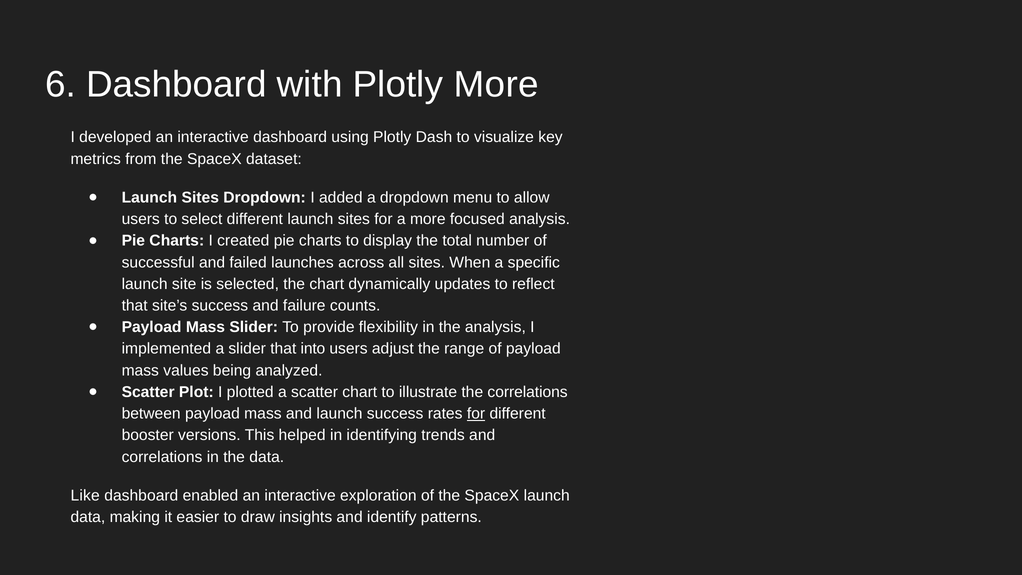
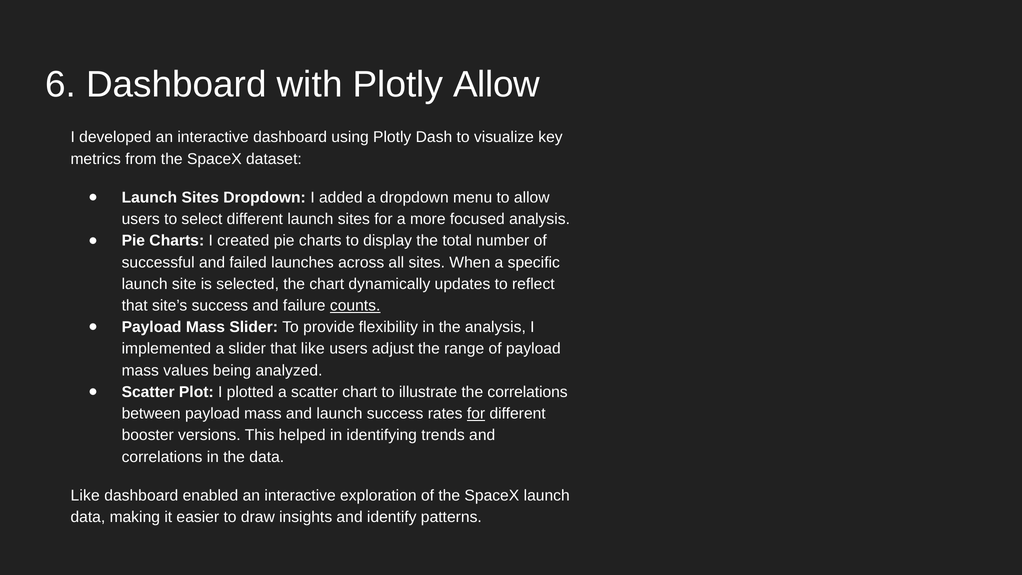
Plotly More: More -> Allow
counts underline: none -> present
that into: into -> like
